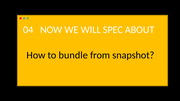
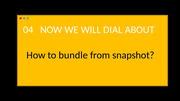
SPEC: SPEC -> DIAL
